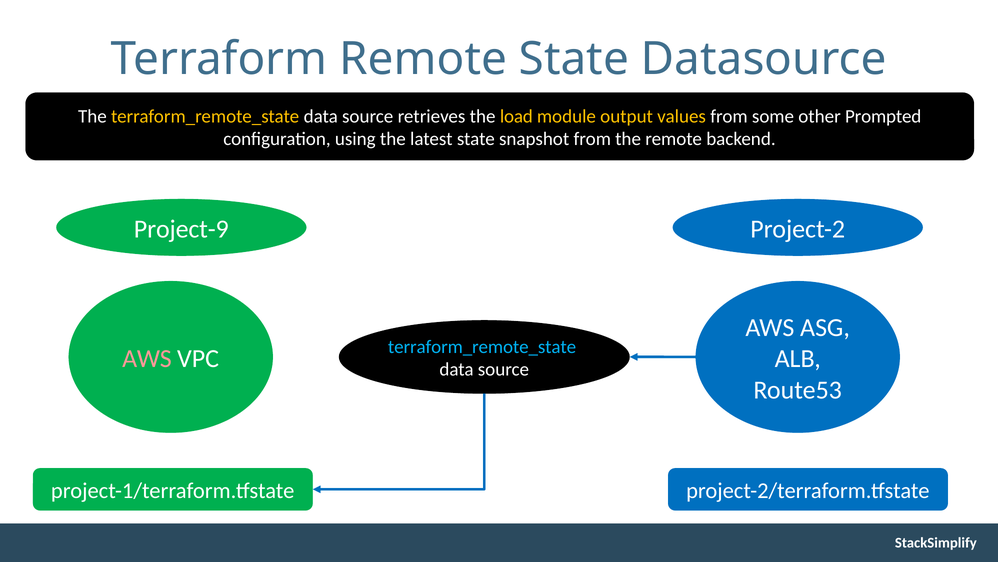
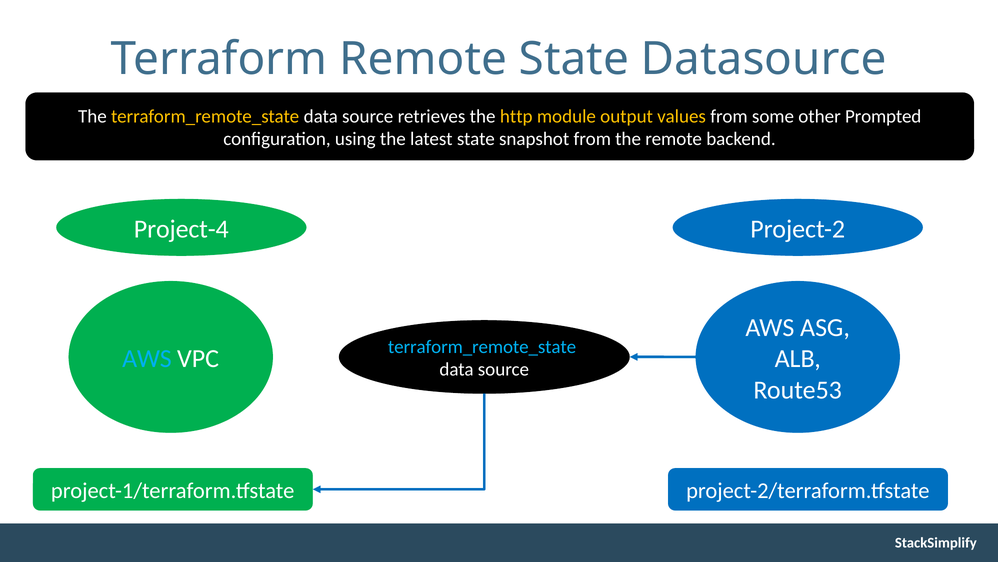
load: load -> http
Project-9: Project-9 -> Project-4
AWS at (147, 358) colour: pink -> light blue
